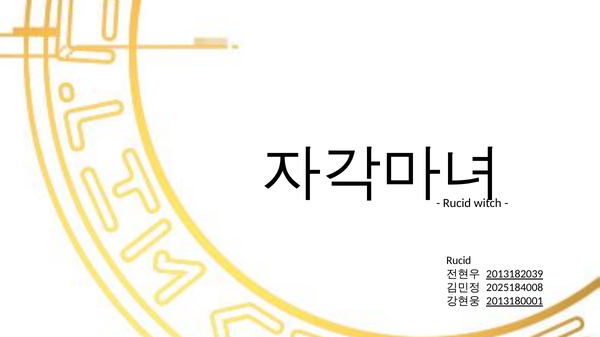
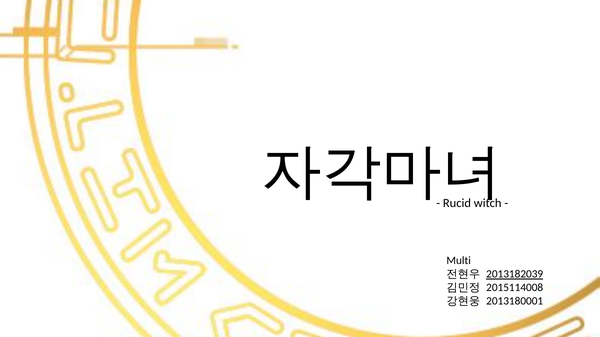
Rucid at (459, 261): Rucid -> Multi
2025184008: 2025184008 -> 2015114008
2013180001 underline: present -> none
